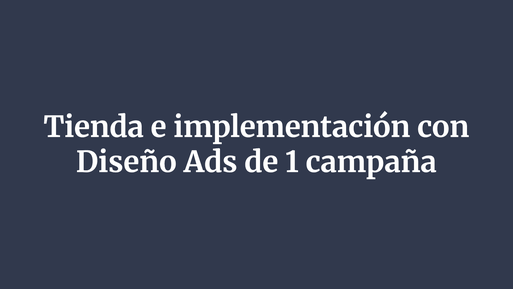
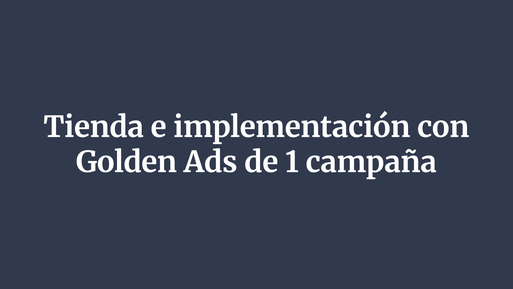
Diseño: Diseño -> Golden
